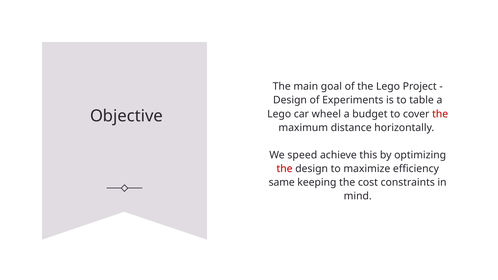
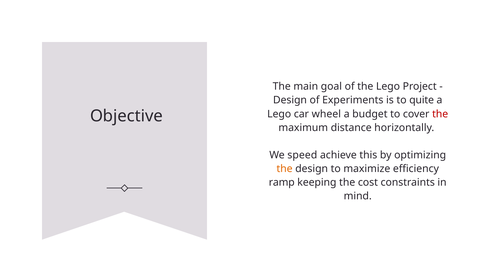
table: table -> quite
the at (285, 169) colour: red -> orange
same: same -> ramp
